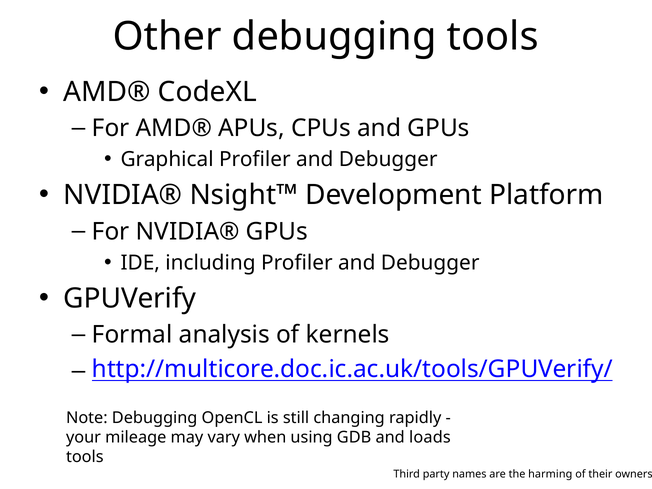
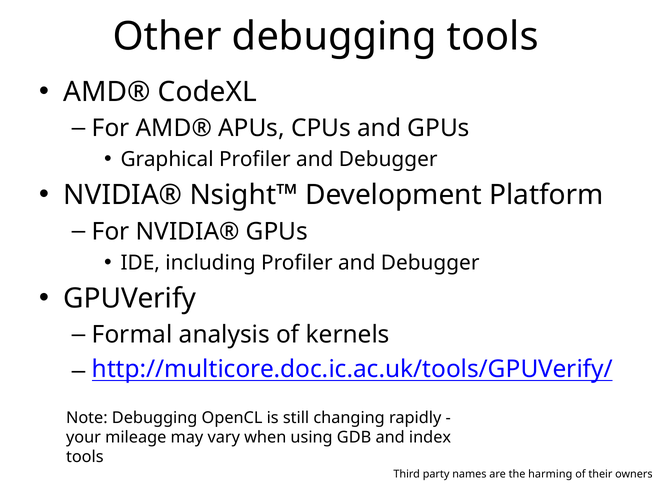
loads: loads -> index
